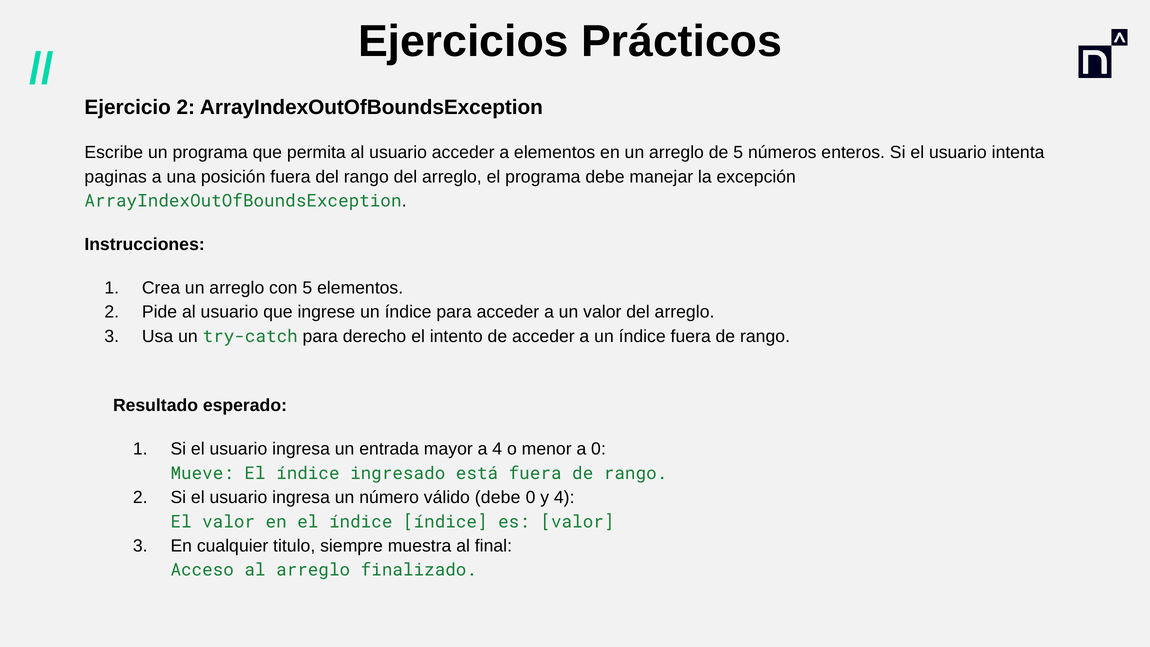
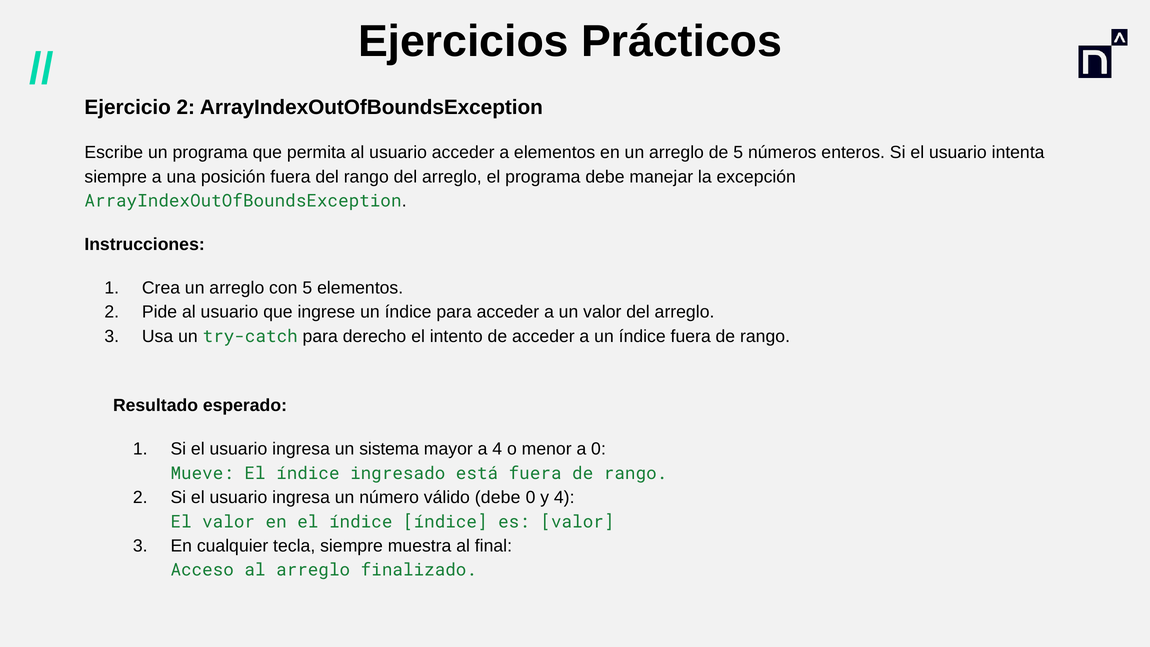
paginas at (116, 177): paginas -> siempre
entrada: entrada -> sistema
titulo: titulo -> tecla
